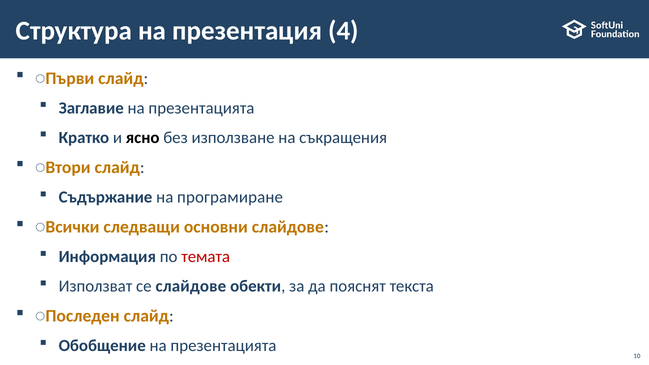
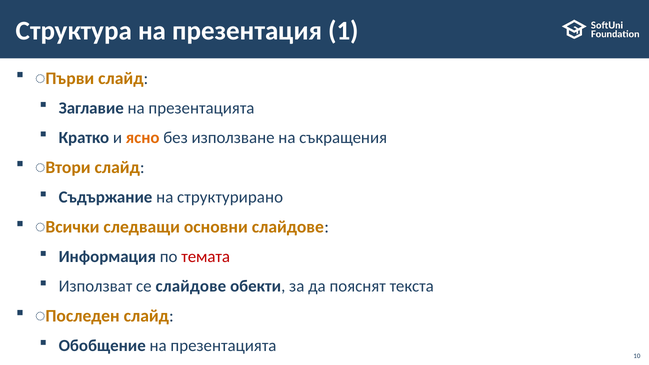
4: 4 -> 1
ясно colour: black -> orange
програмиране: програмиране -> структурирано
